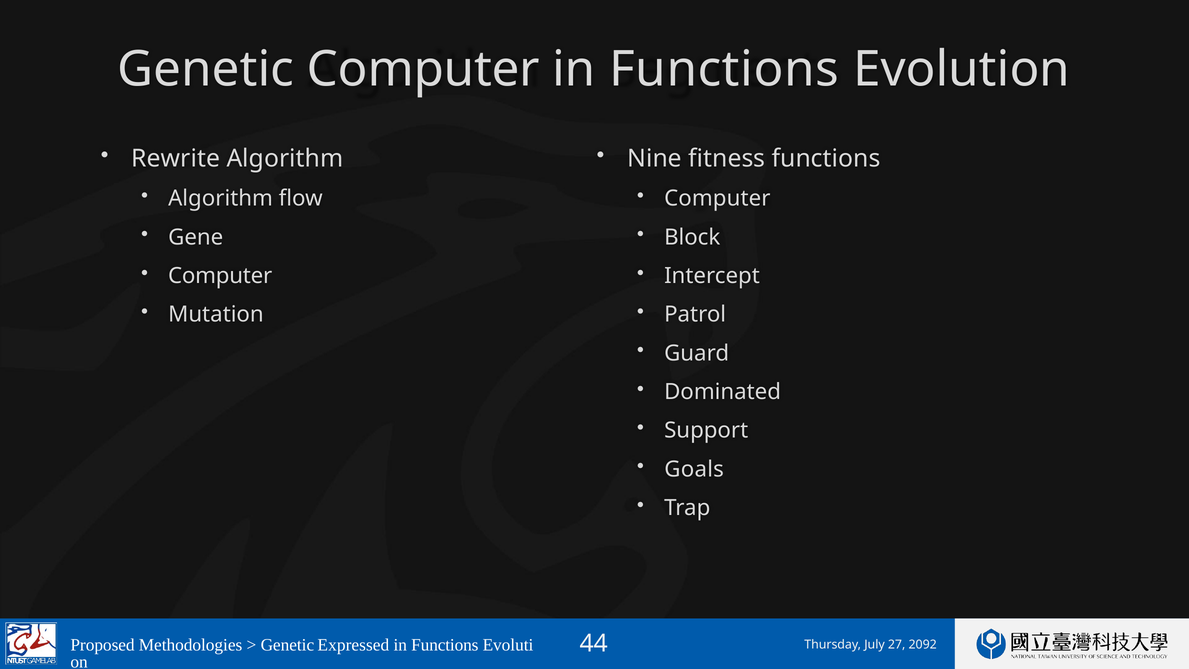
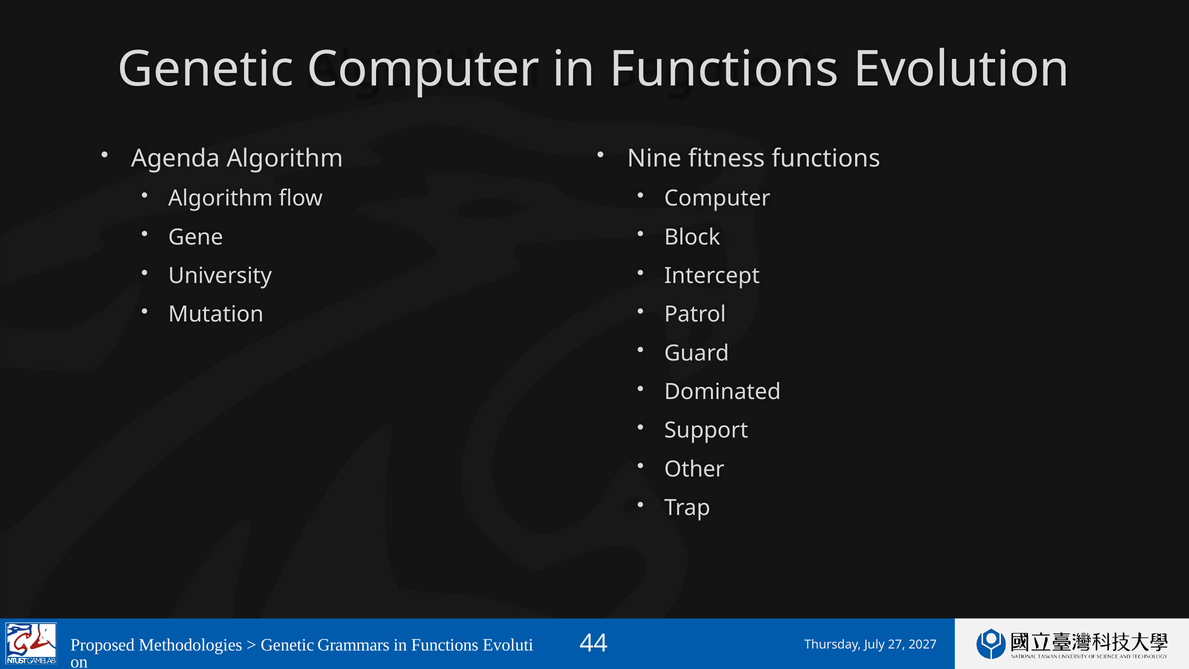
Rewrite: Rewrite -> Agenda
Computer at (220, 276): Computer -> University
Goals: Goals -> Other
Expressed: Expressed -> Grammars
2092: 2092 -> 2027
